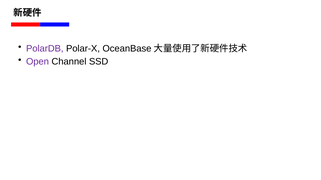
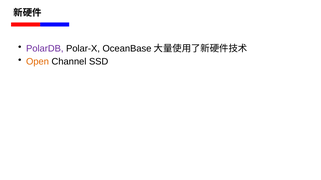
Open colour: purple -> orange
